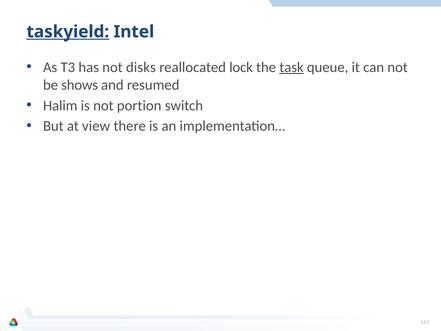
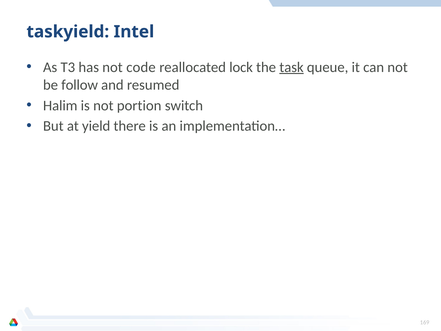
taskyield underline: present -> none
disks: disks -> code
shows: shows -> follow
view: view -> yield
